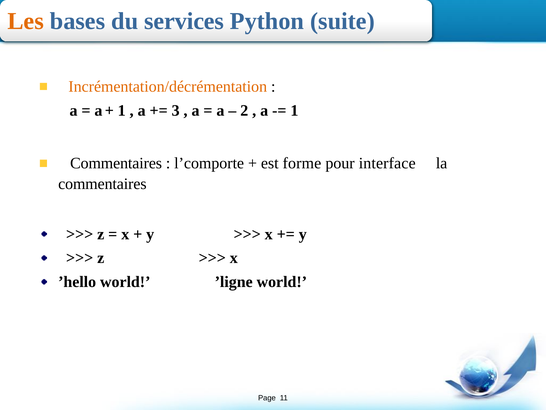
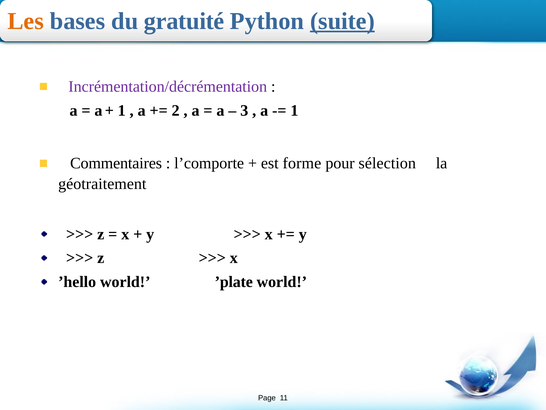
services: services -> gratuité
suite underline: none -> present
Incrémentation/décrémentation colour: orange -> purple
3: 3 -> 2
2: 2 -> 3
interface: interface -> sélection
commentaires at (102, 184): commentaires -> géotraitement
’ligne: ’ligne -> ’plate
